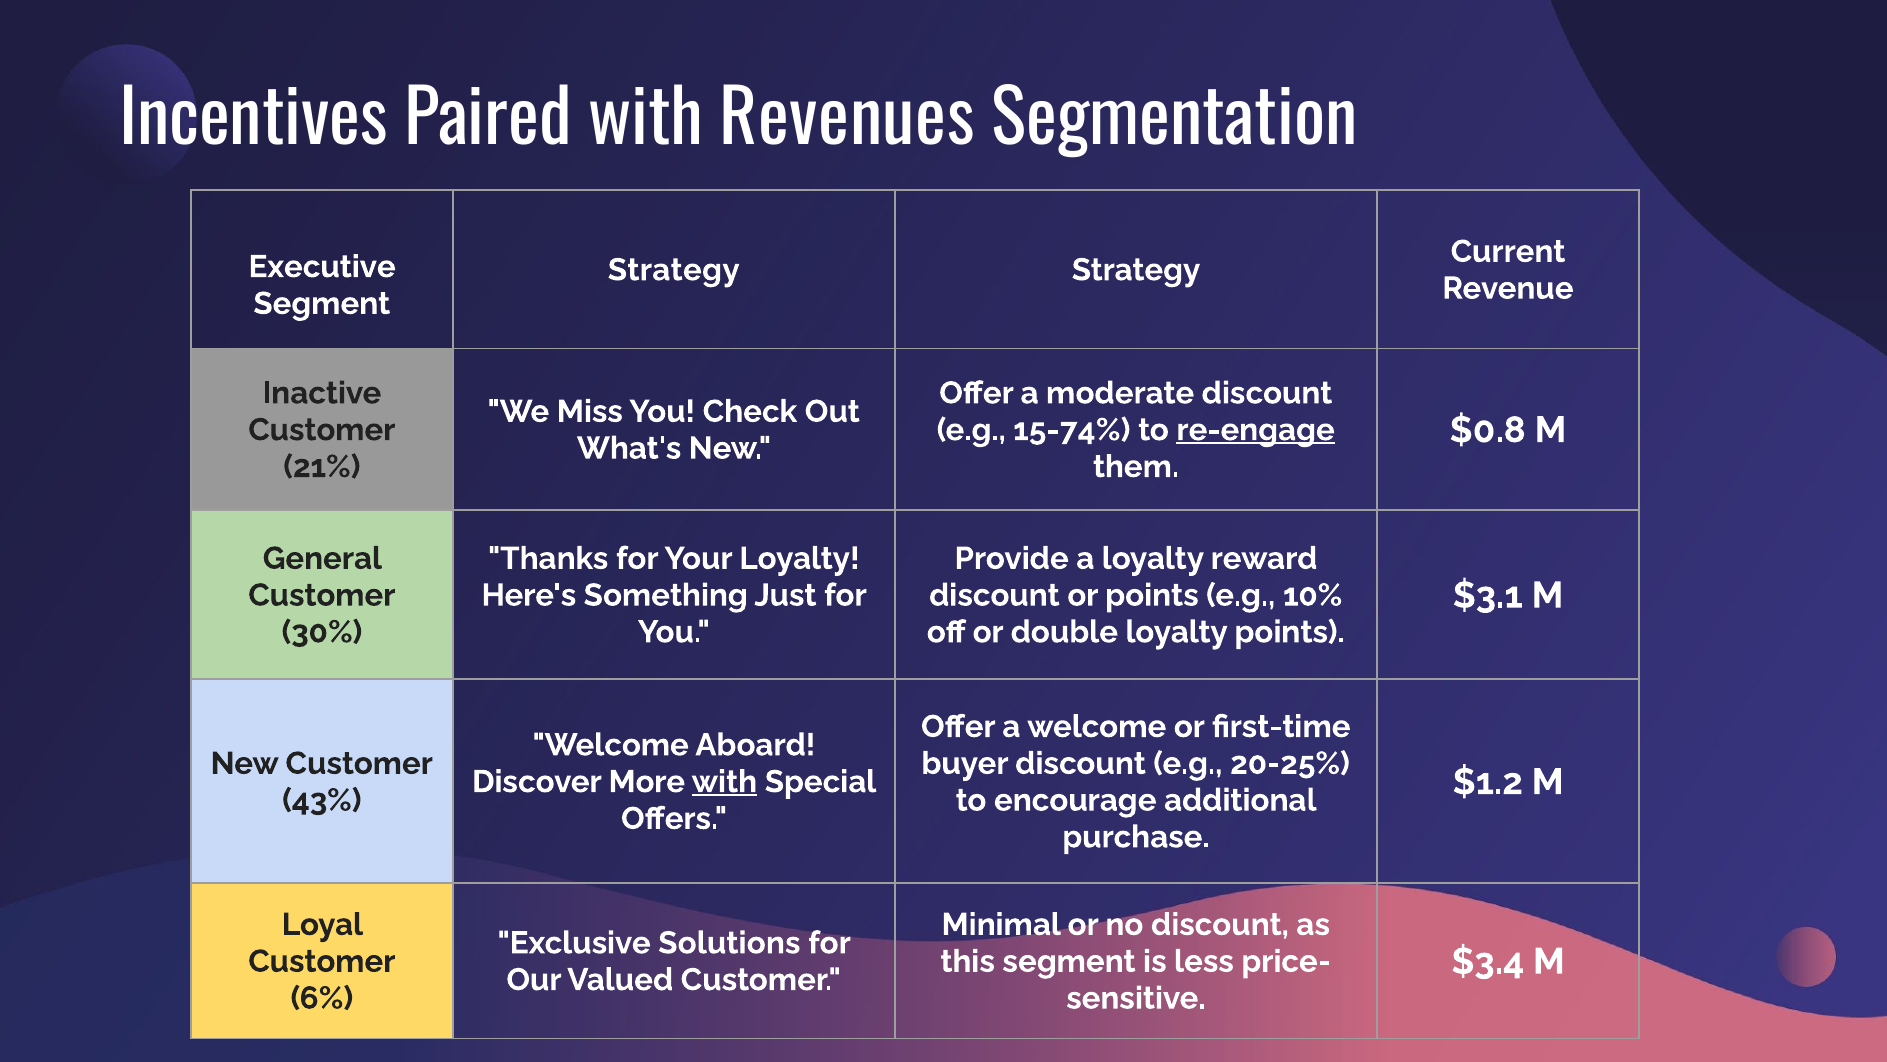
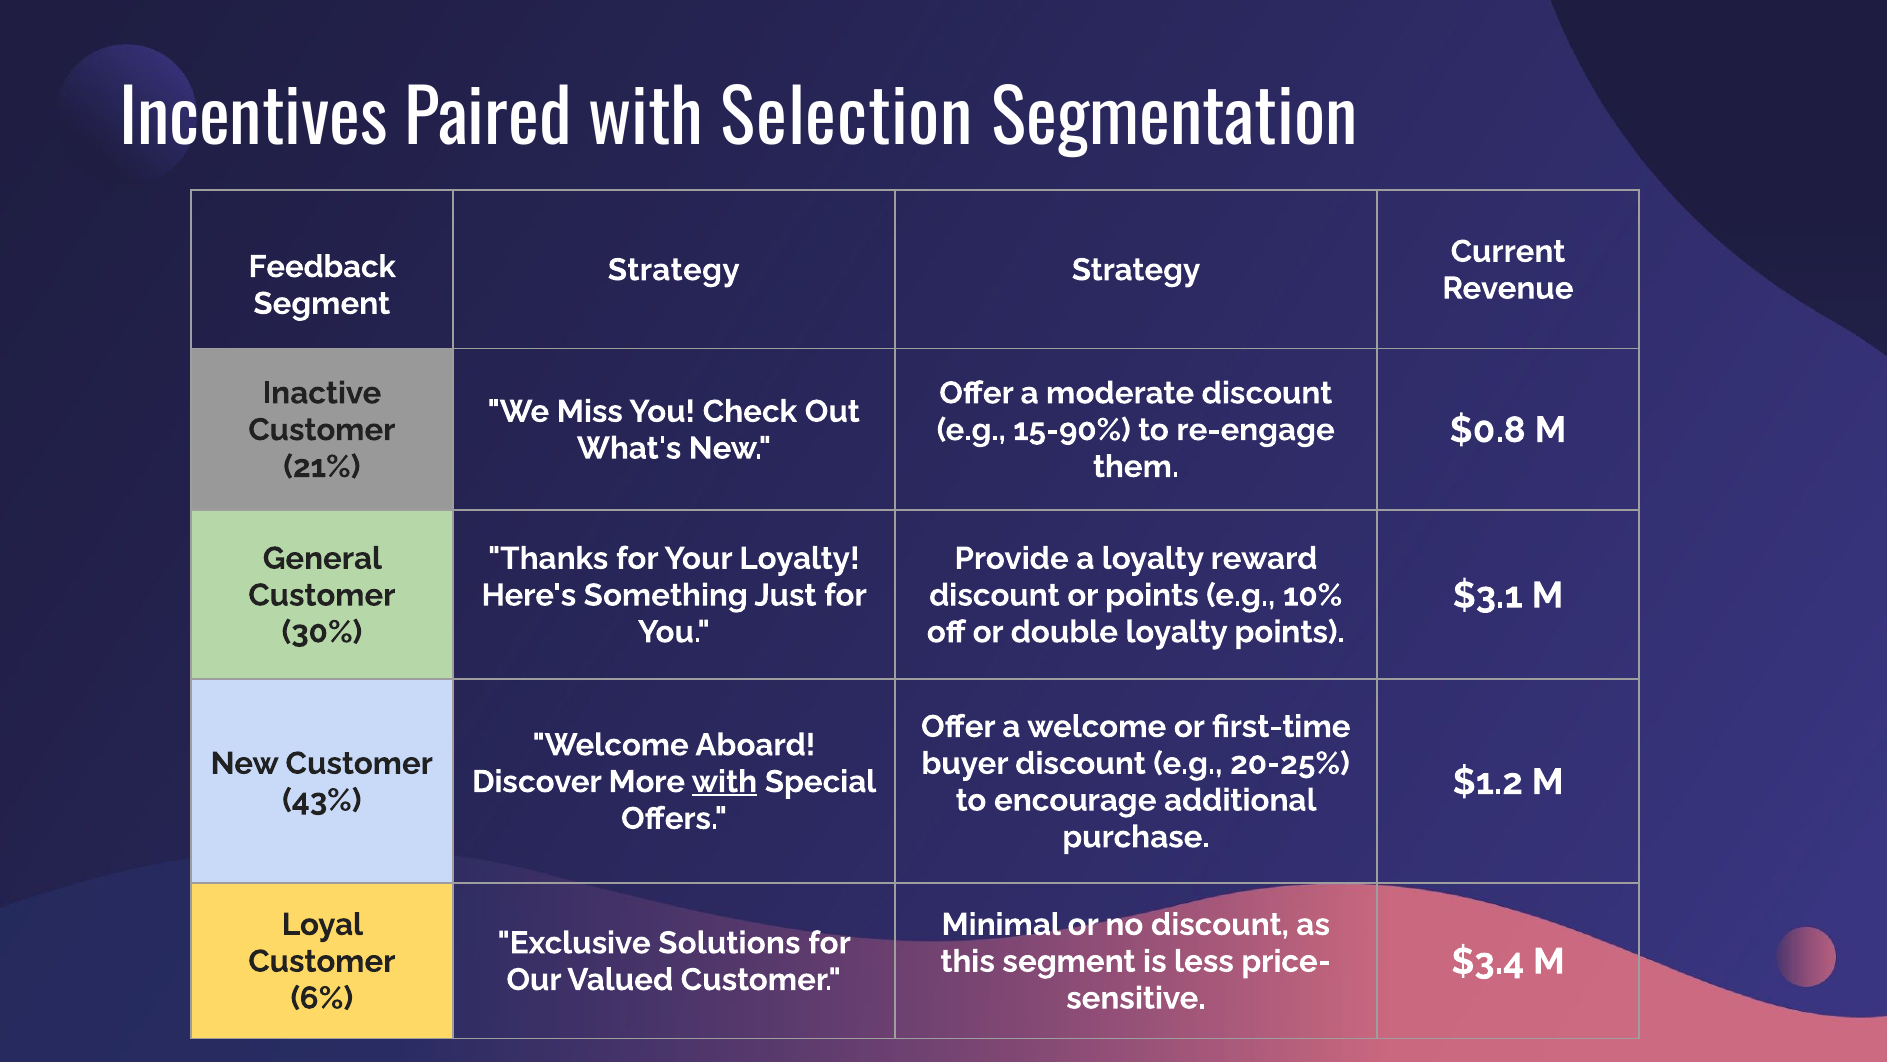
Revenues: Revenues -> Selection
Executive: Executive -> Feedback
15-74%: 15-74% -> 15-90%
re-engage underline: present -> none
